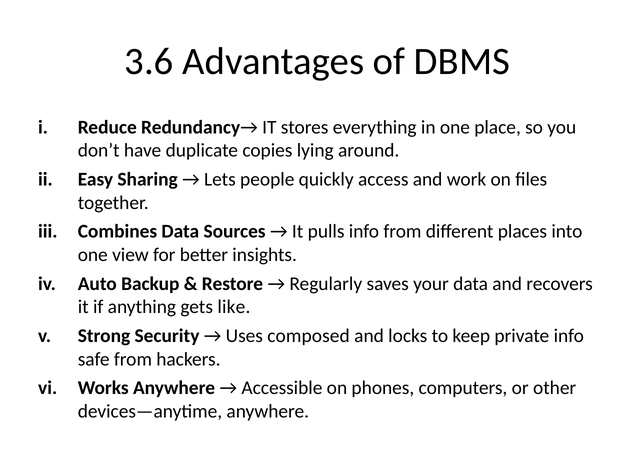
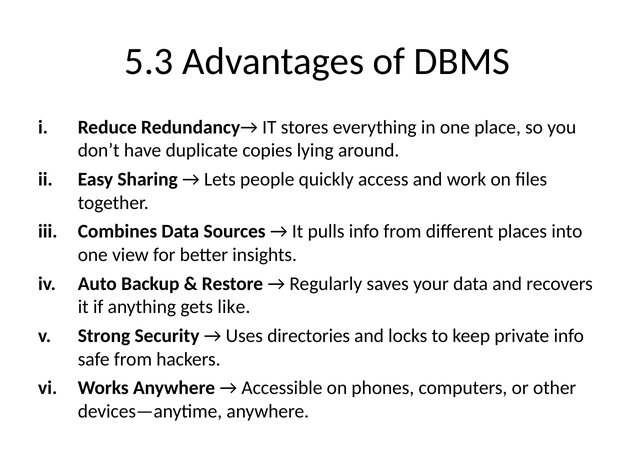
3.6: 3.6 -> 5.3
composed: composed -> directories
